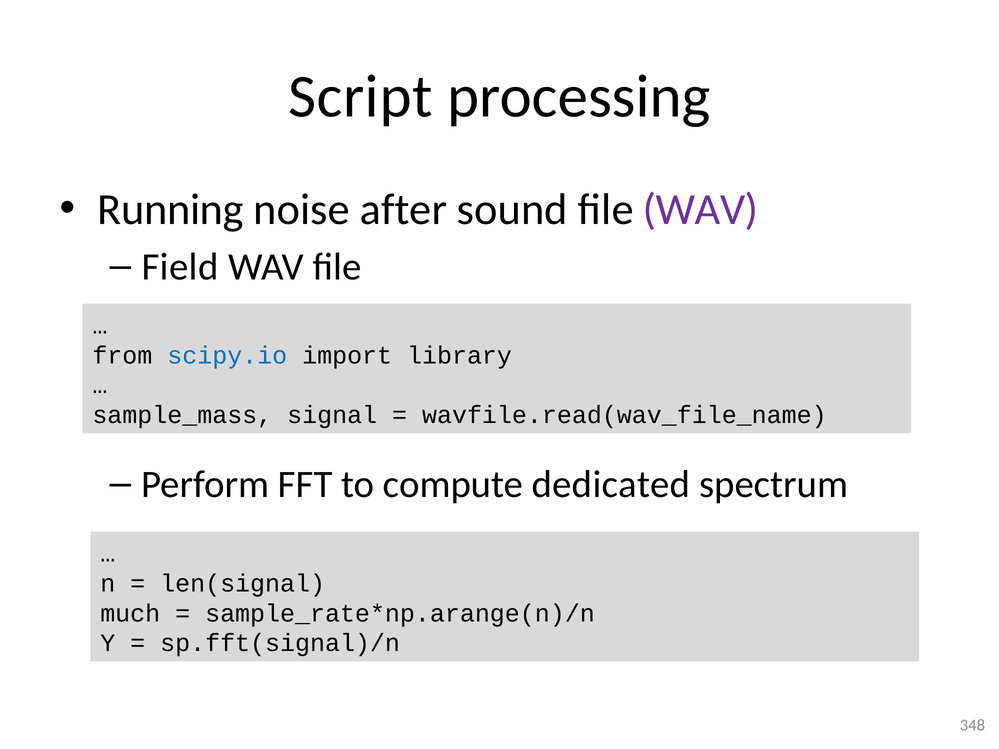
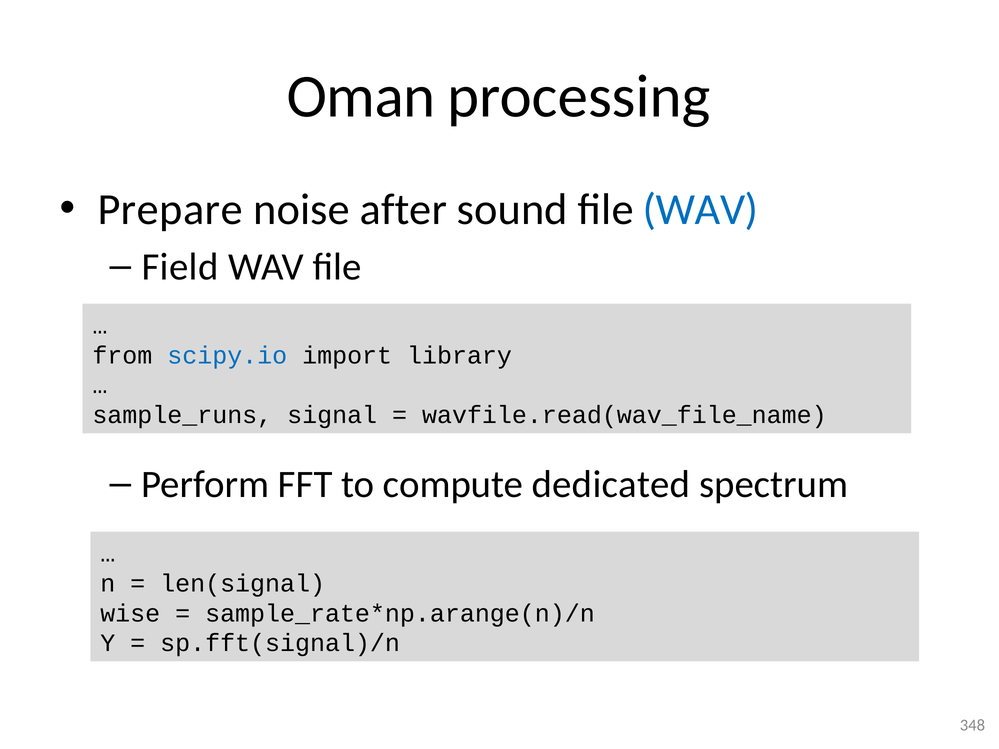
Script: Script -> Oman
Running: Running -> Prepare
WAV at (701, 210) colour: purple -> blue
sample_mass: sample_mass -> sample_runs
much: much -> wise
